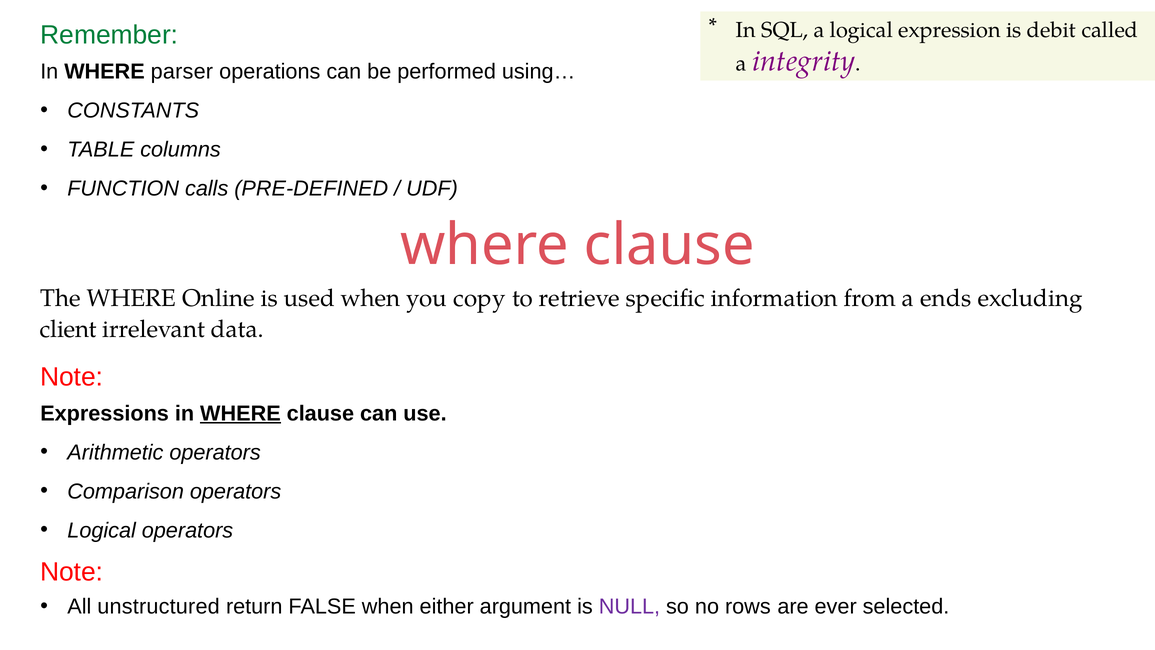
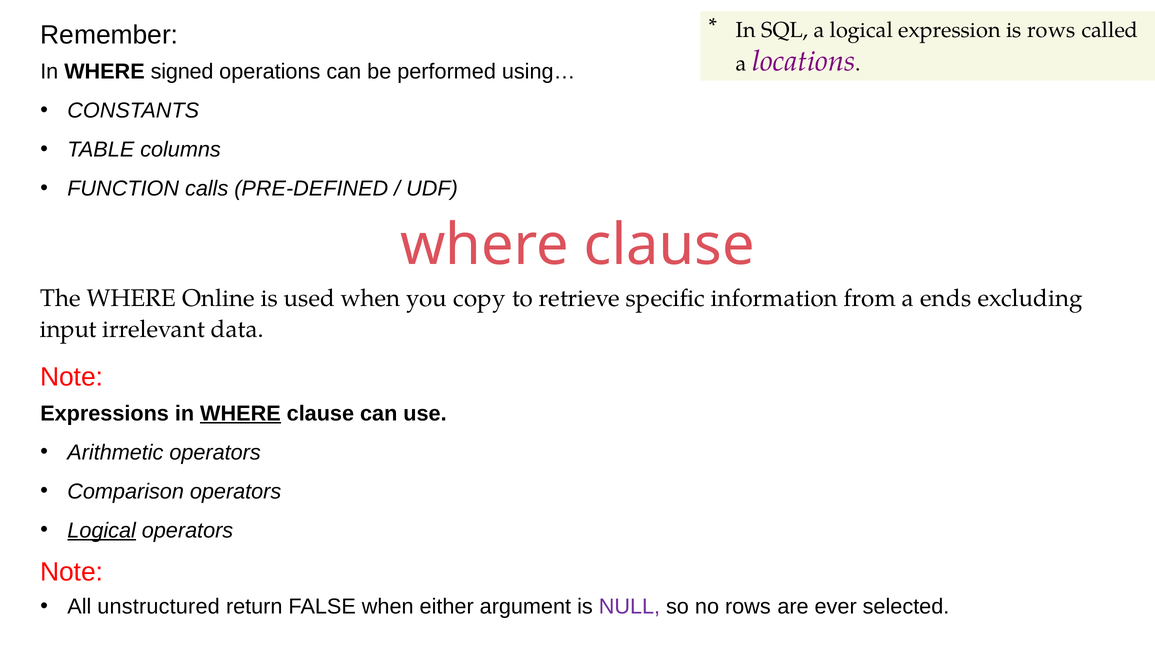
is debit: debit -> rows
Remember colour: green -> black
integrity: integrity -> locations
parser: parser -> signed
client: client -> input
Logical at (102, 530) underline: none -> present
